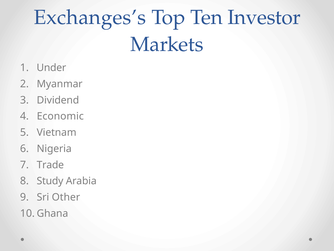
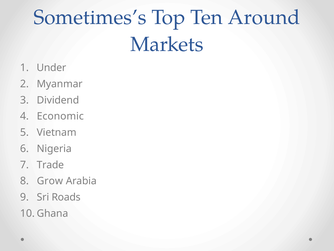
Exchanges’s: Exchanges’s -> Sometimes’s
Investor: Investor -> Around
Study: Study -> Grow
Other: Other -> Roads
